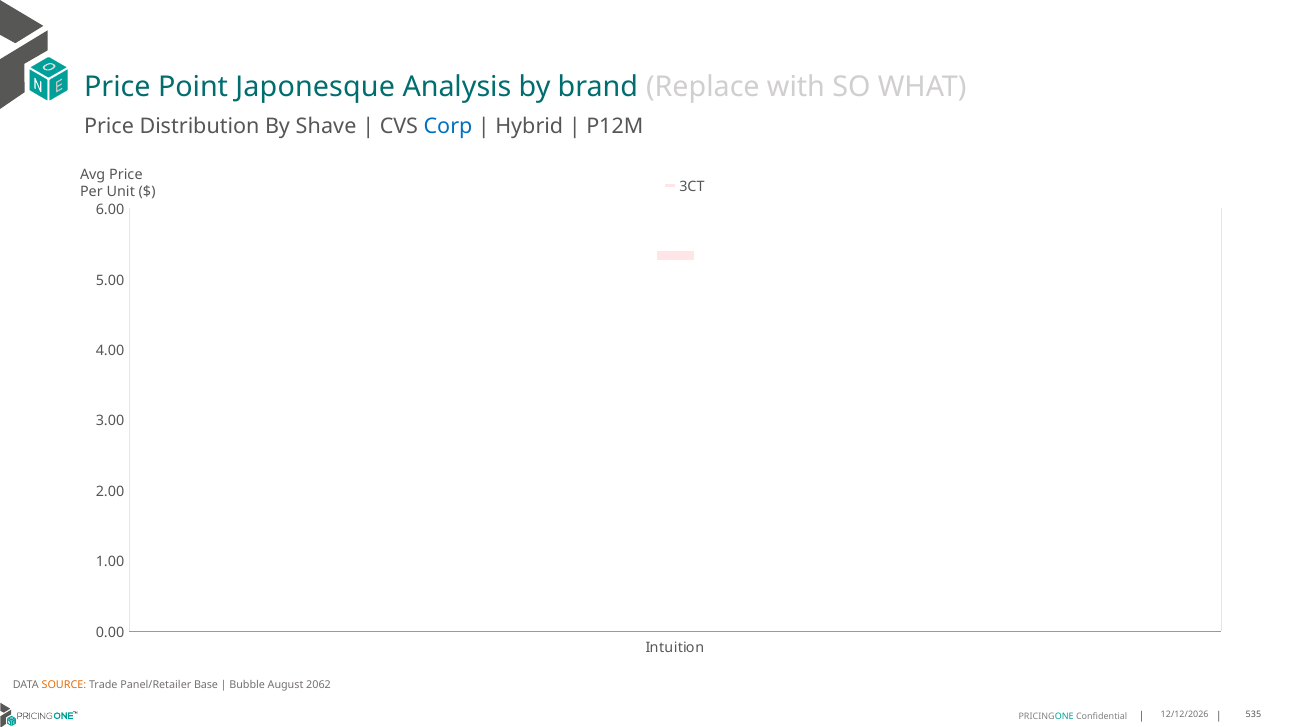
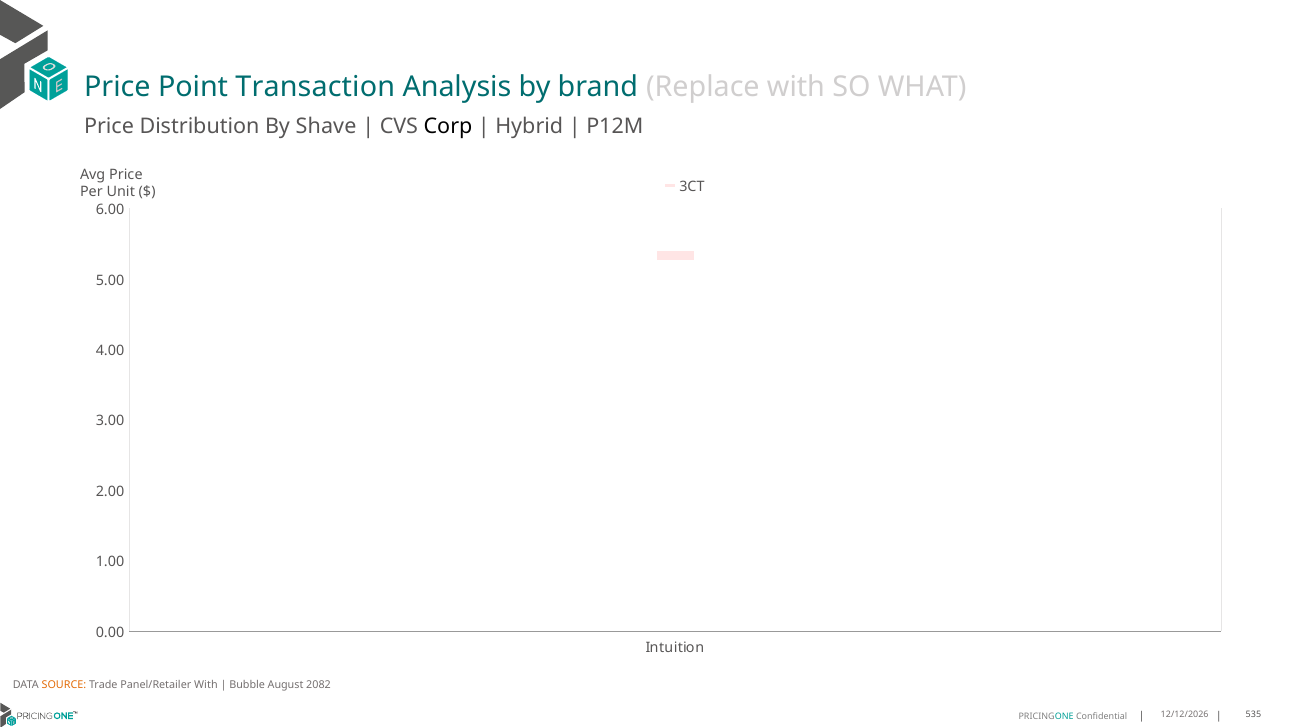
Japonesque: Japonesque -> Transaction
Corp colour: blue -> black
Panel/Retailer Base: Base -> With
2062: 2062 -> 2082
